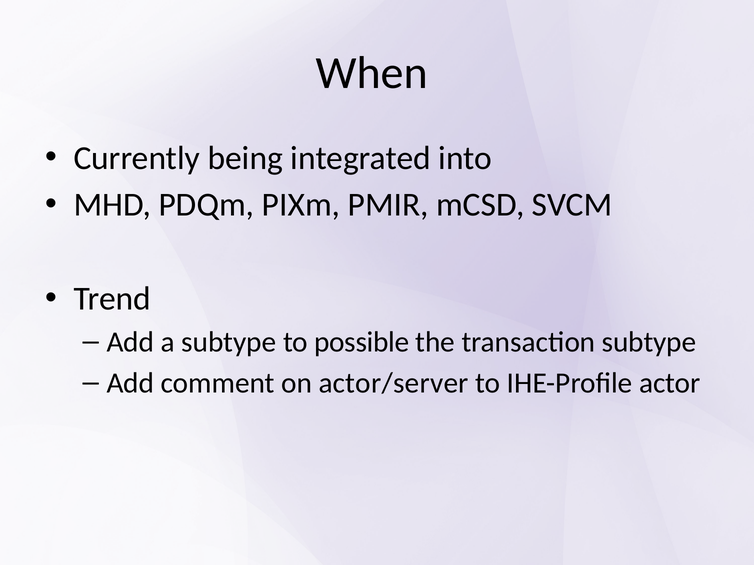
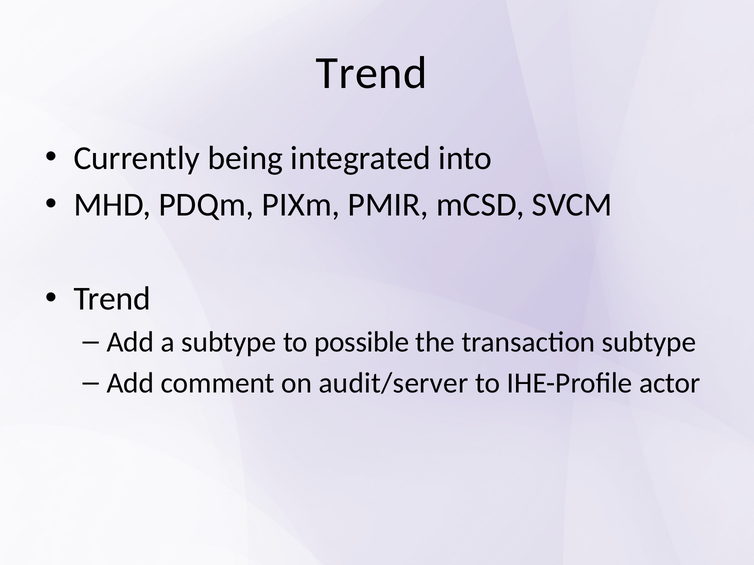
When at (372, 73): When -> Trend
actor/server: actor/server -> audit/server
